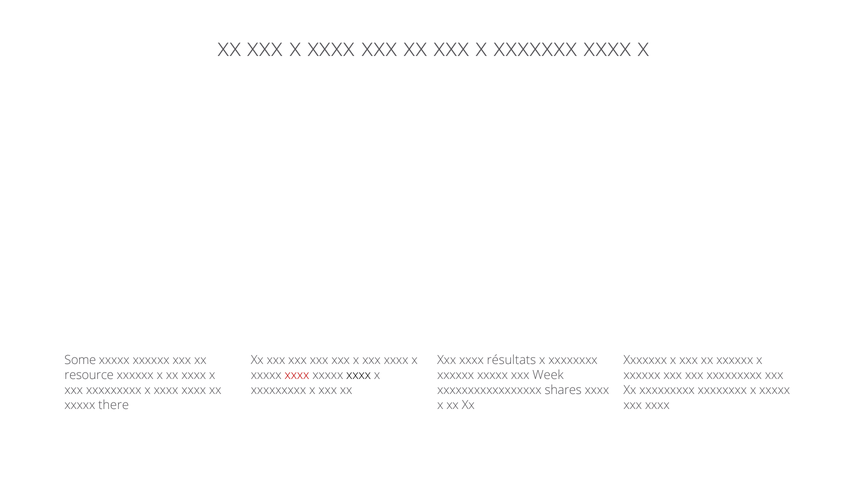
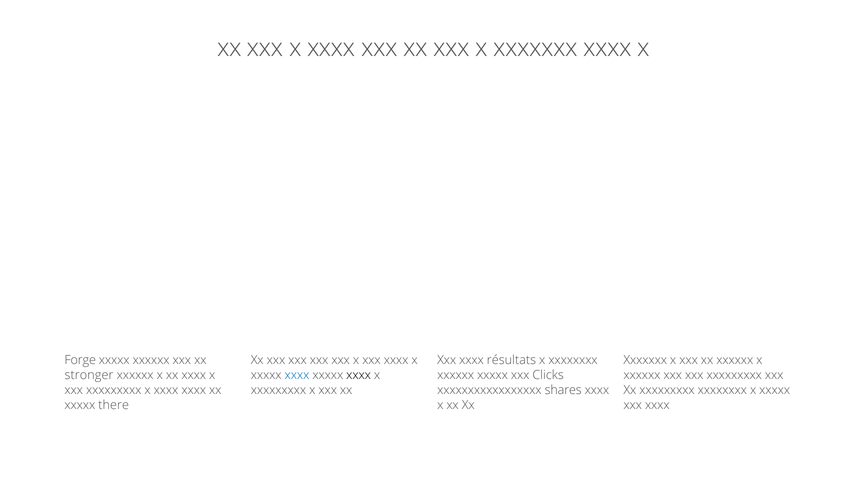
Some: Some -> Forge
resource: resource -> stronger
xxxx at (297, 375) colour: red -> blue
Week: Week -> Clicks
